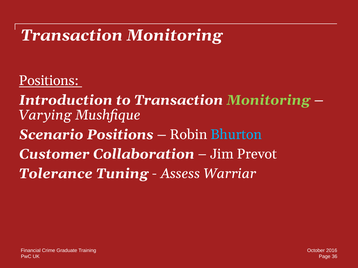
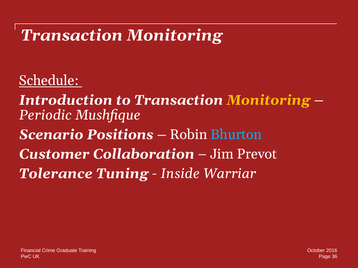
Positions at (49, 81): Positions -> Schedule
Monitoring at (268, 100) colour: light green -> yellow
Varying: Varying -> Periodic
Assess: Assess -> Inside
